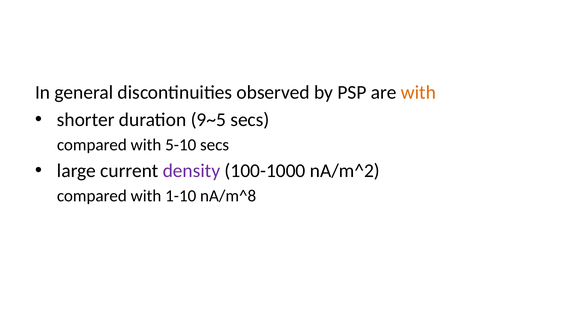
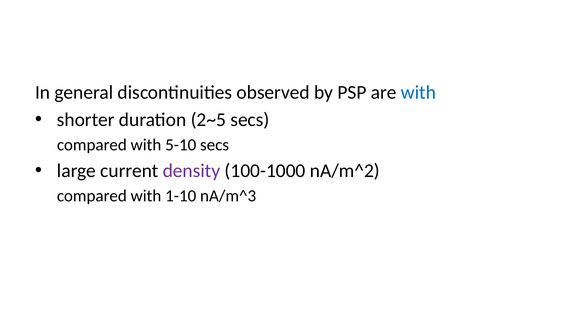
with at (418, 93) colour: orange -> blue
9~5: 9~5 -> 2~5
nA/m^8: nA/m^8 -> nA/m^3
